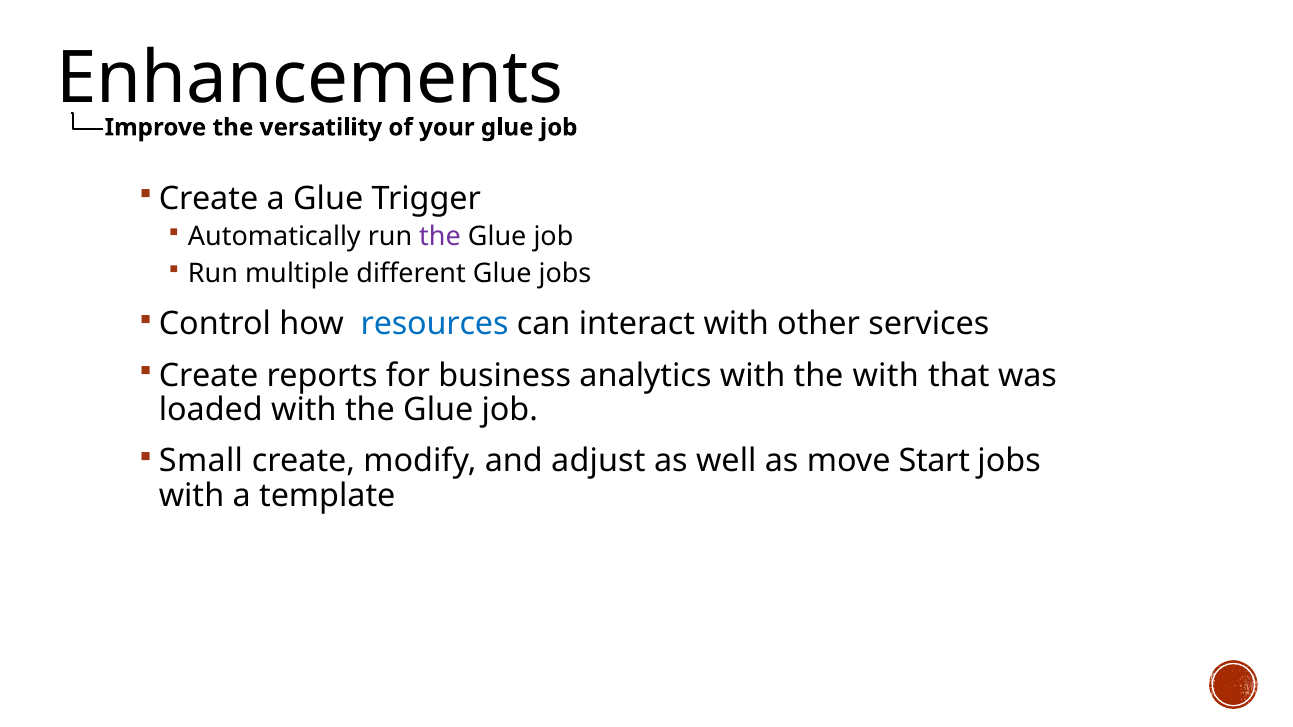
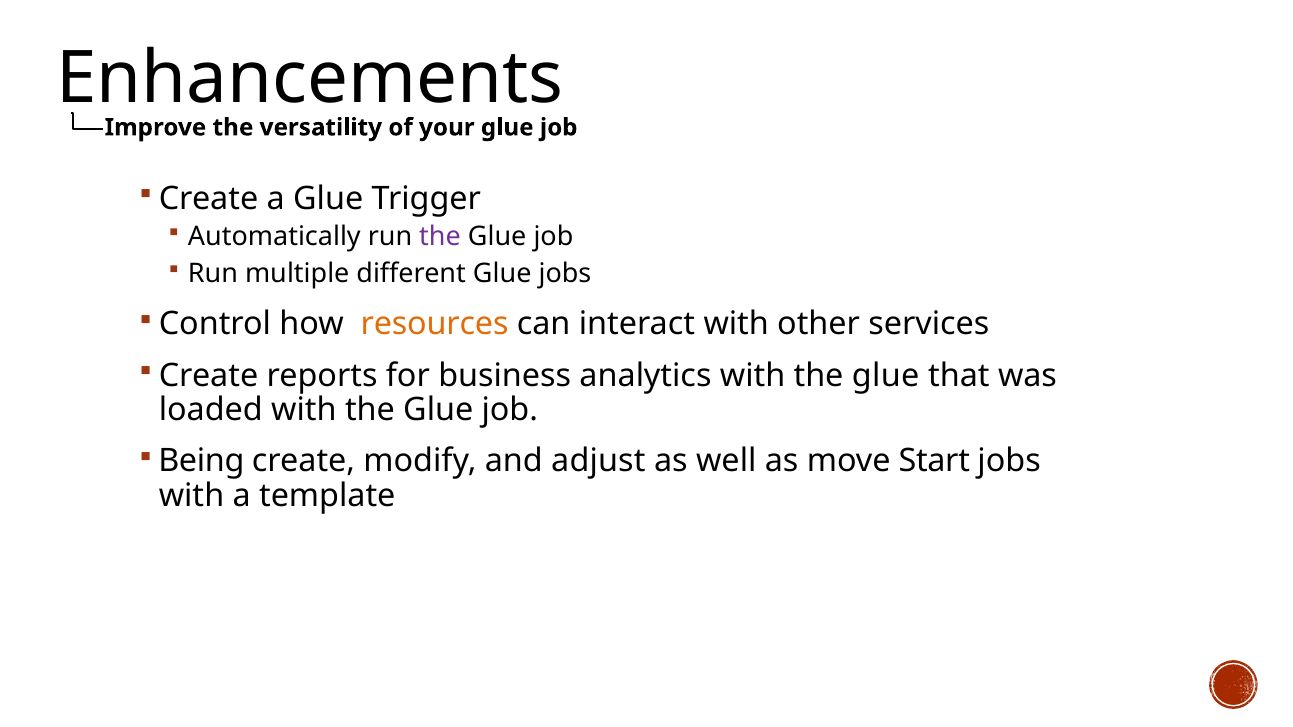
resources colour: blue -> orange
analytics with the with: with -> glue
Small: Small -> Being
